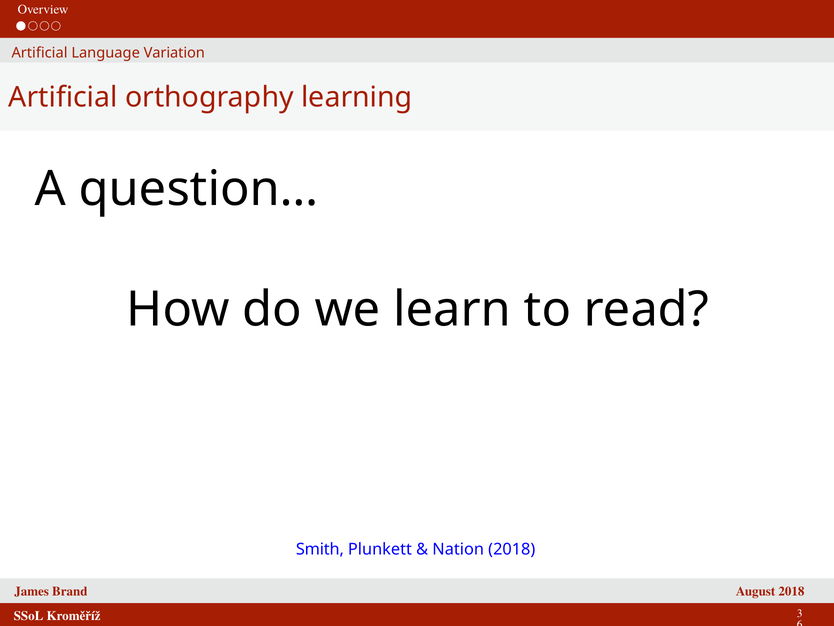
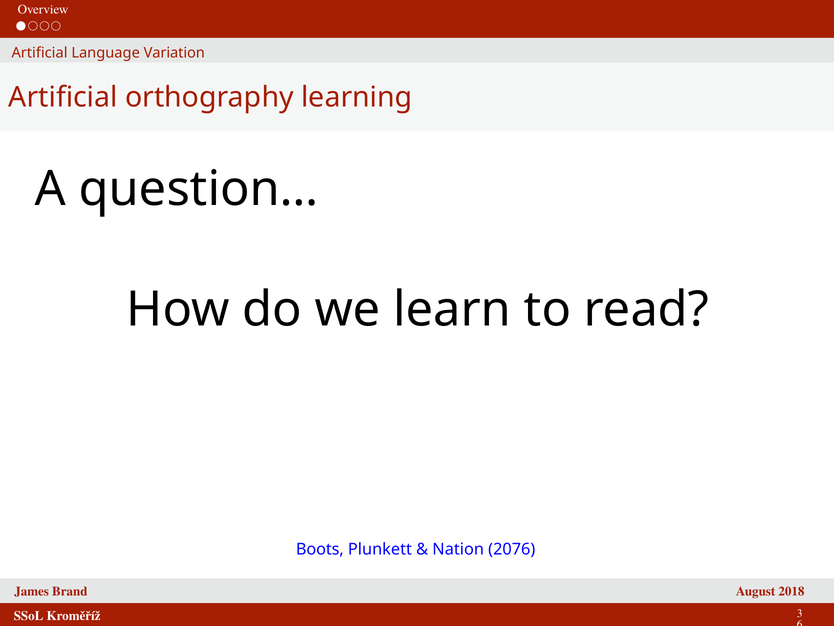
Smith: Smith -> Boots
Nation 2018: 2018 -> 2076
